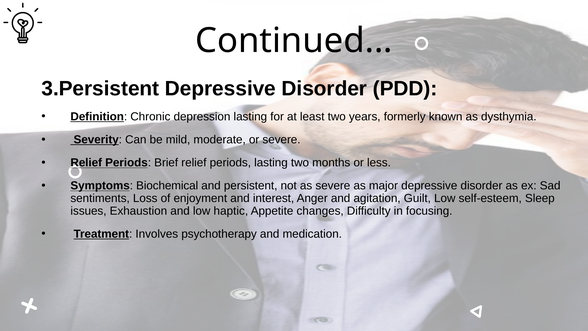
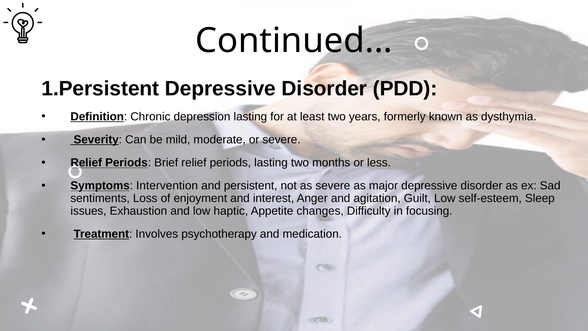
3.Persistent: 3.Persistent -> 1.Persistent
Biochemical: Biochemical -> Intervention
